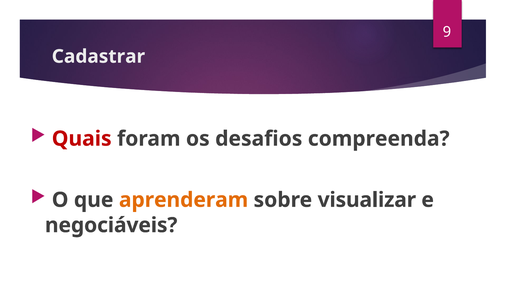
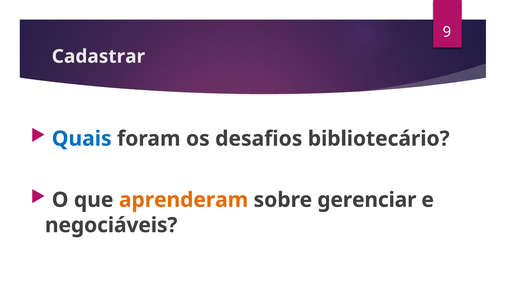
Quais colour: red -> blue
compreenda: compreenda -> bibliotecário
visualizar: visualizar -> gerenciar
